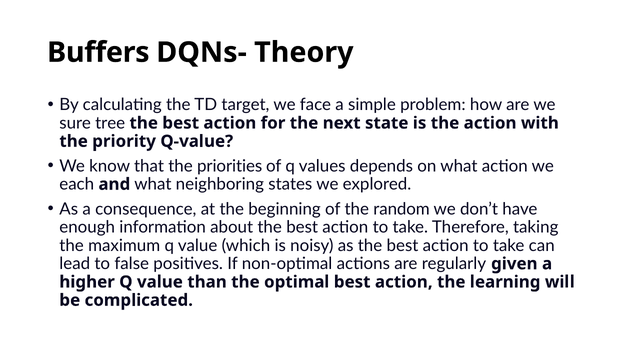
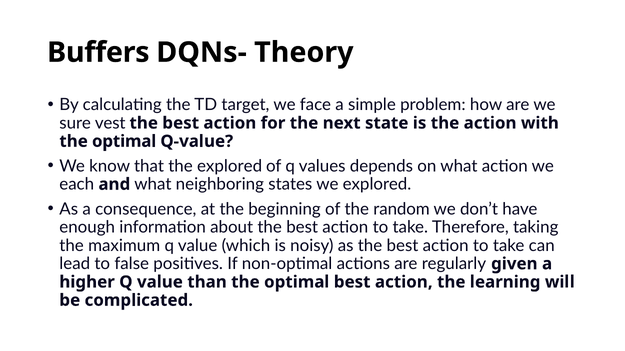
tree: tree -> vest
priority at (124, 141): priority -> optimal
the priorities: priorities -> explored
